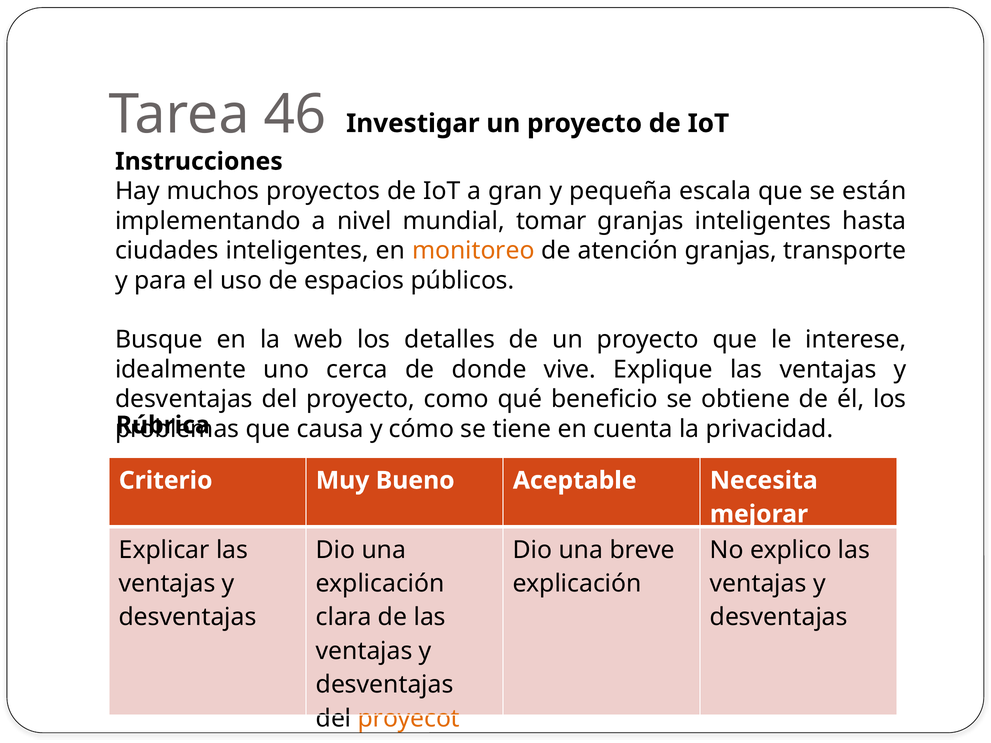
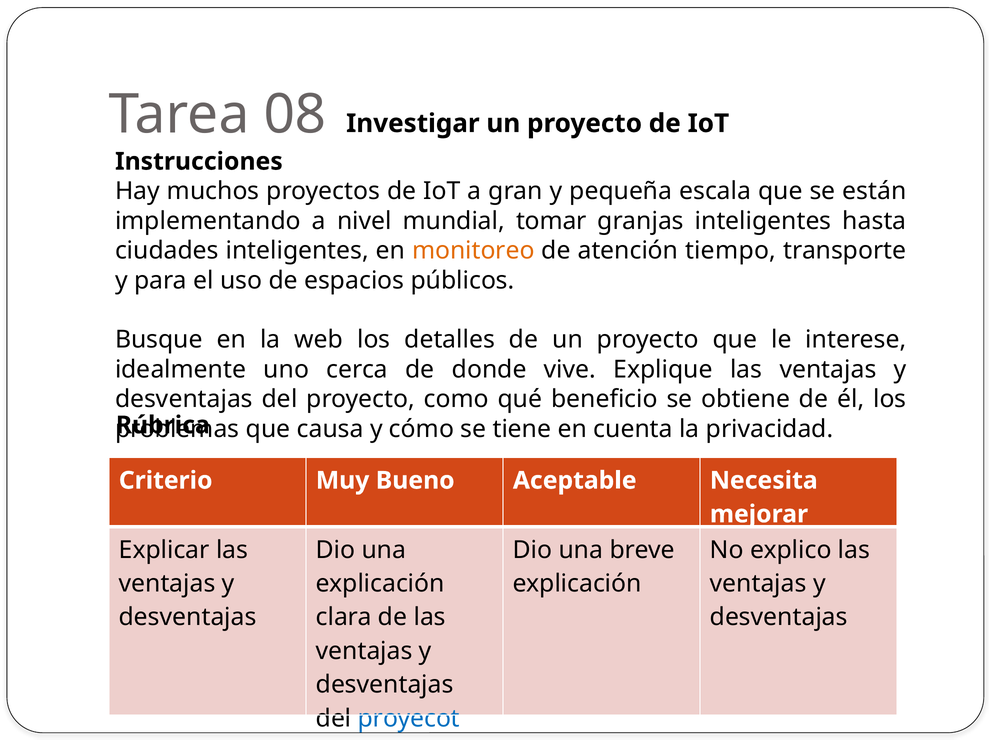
46: 46 -> 08
atención granjas: granjas -> tiempo
proyecot colour: orange -> blue
